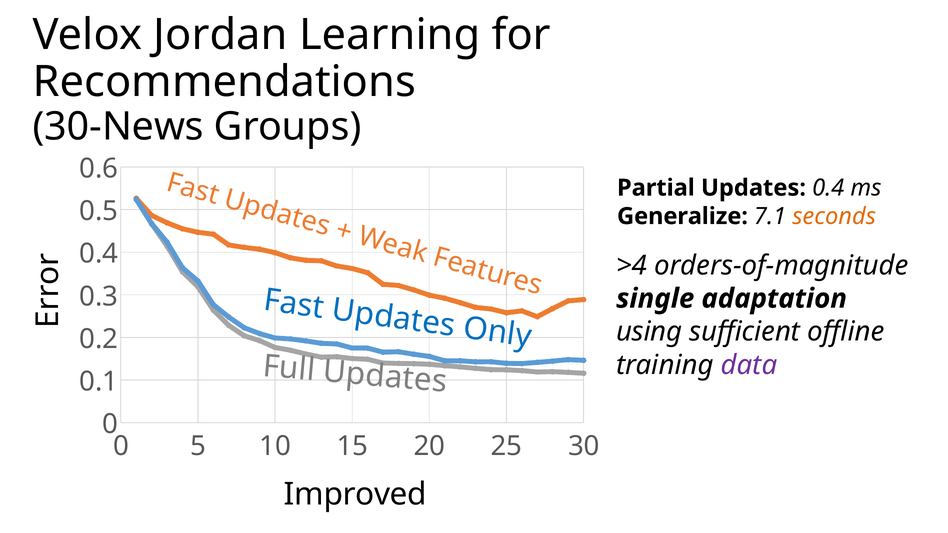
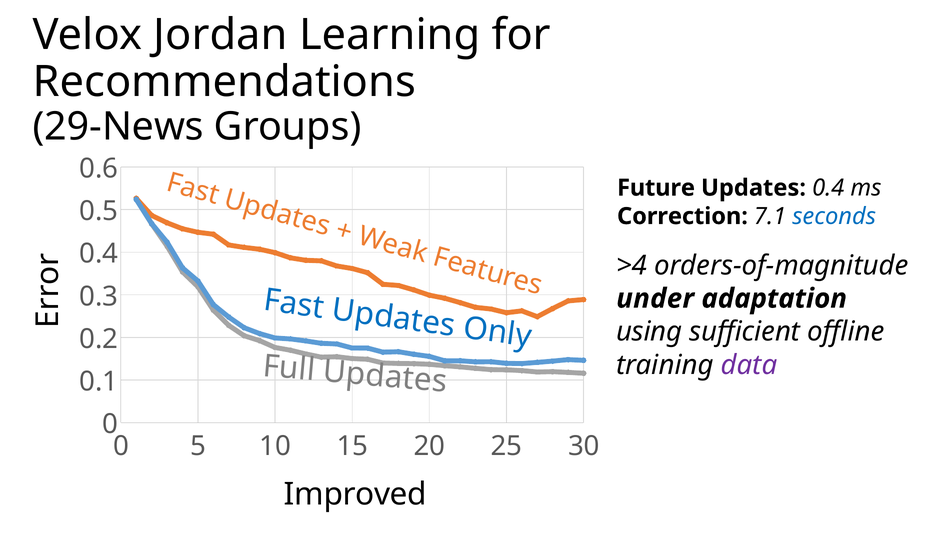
30-News: 30-News -> 29-News
Partial: Partial -> Future
Generalize: Generalize -> Correction
seconds colour: orange -> blue
single: single -> under
